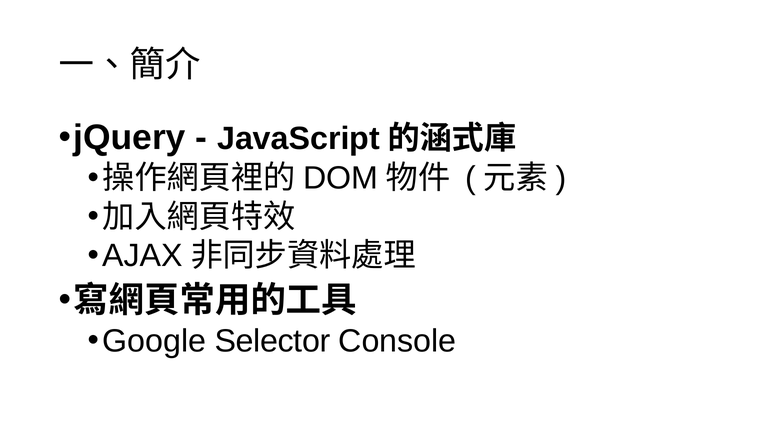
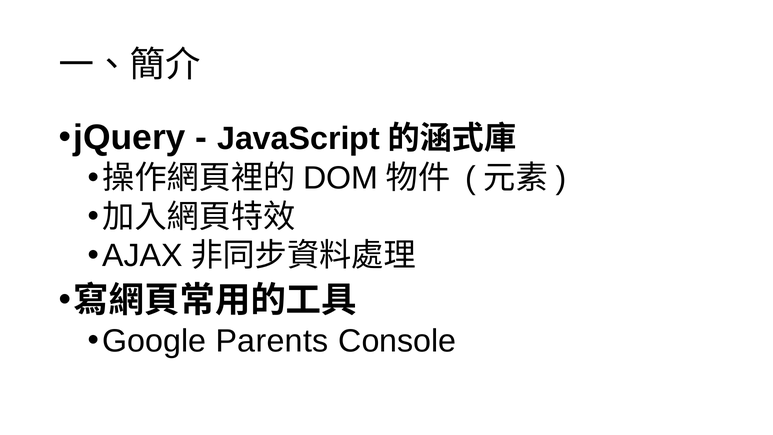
Selector: Selector -> Parents
